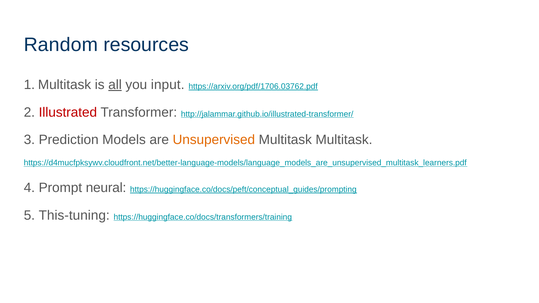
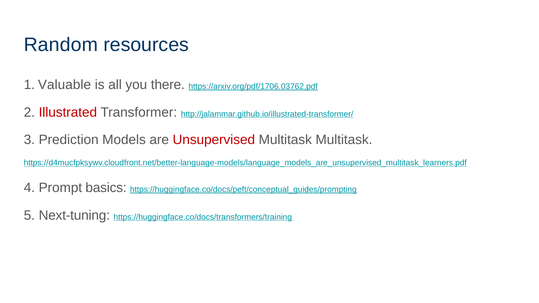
1 Multitask: Multitask -> Valuable
all underline: present -> none
input: input -> there
Unsupervised colour: orange -> red
neural: neural -> basics
This-tuning: This-tuning -> Next-tuning
